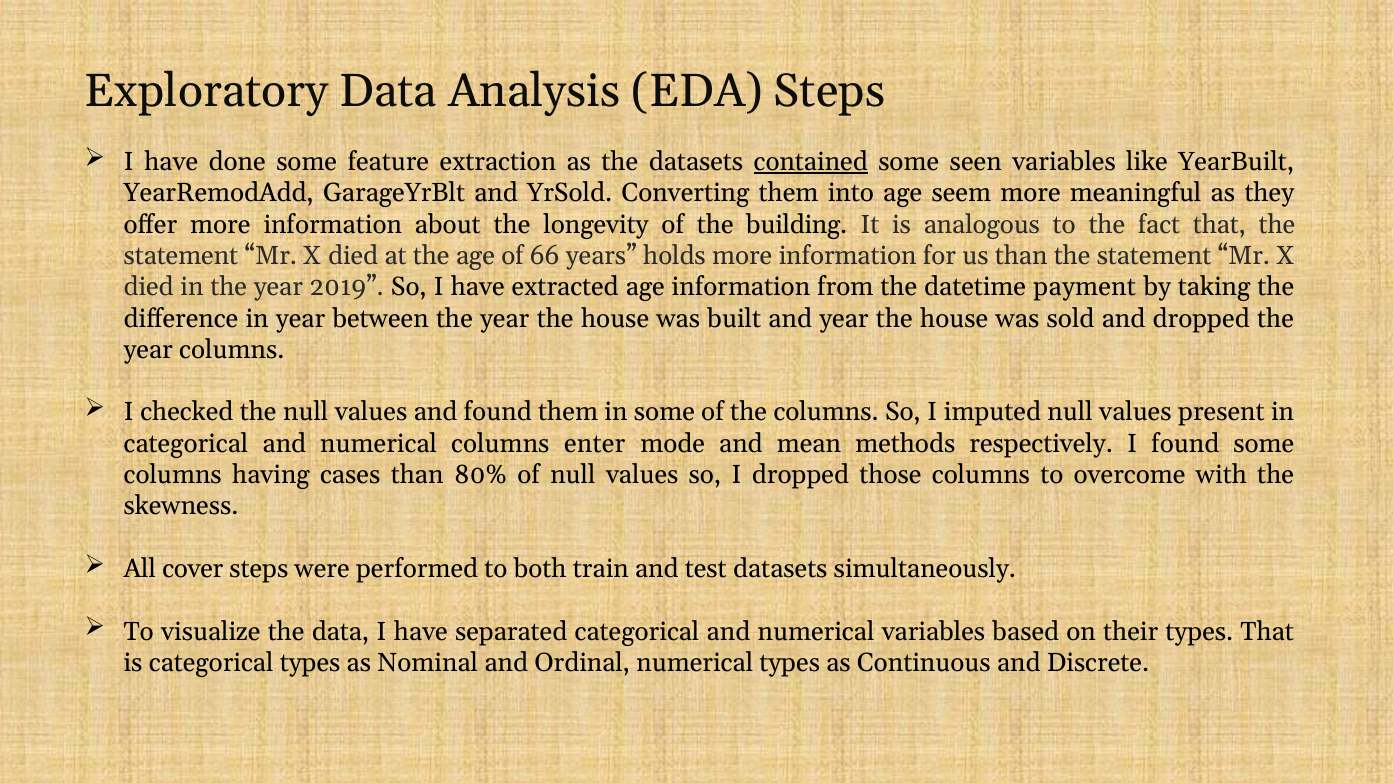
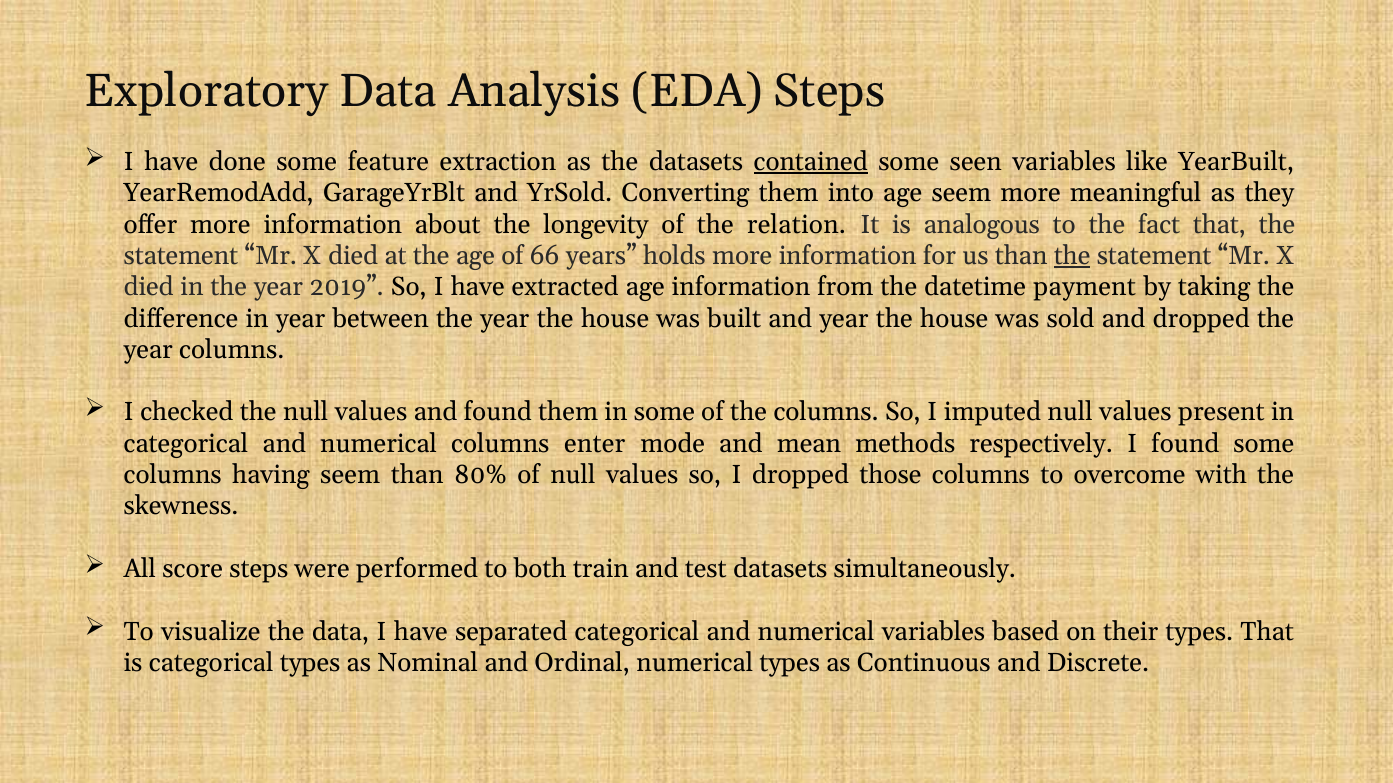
building: building -> relation
the at (1072, 256) underline: none -> present
having cases: cases -> seem
cover: cover -> score
